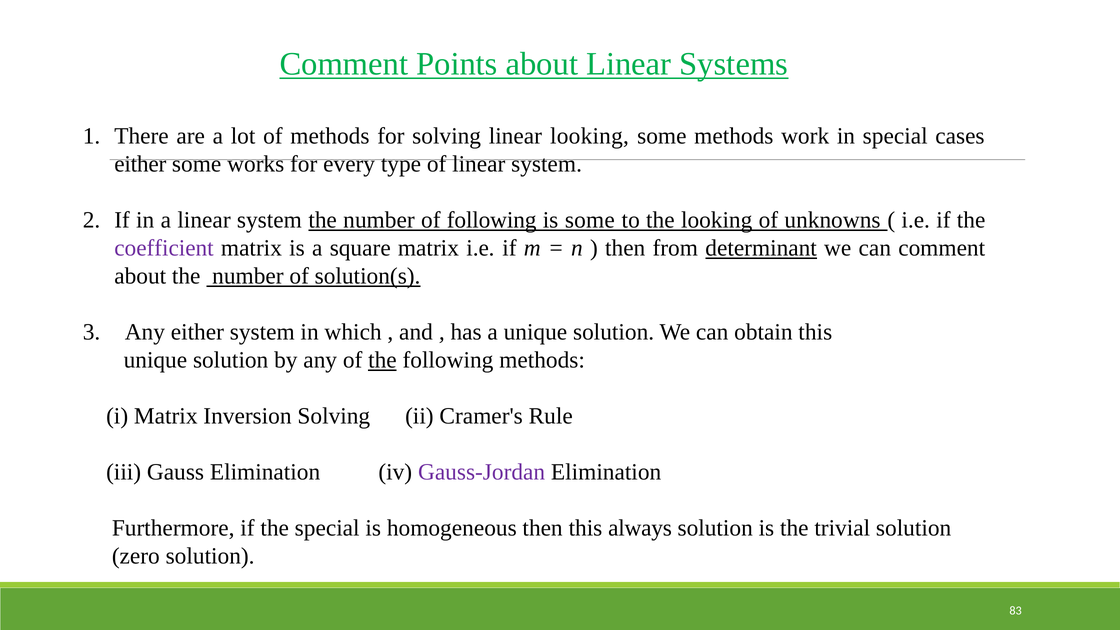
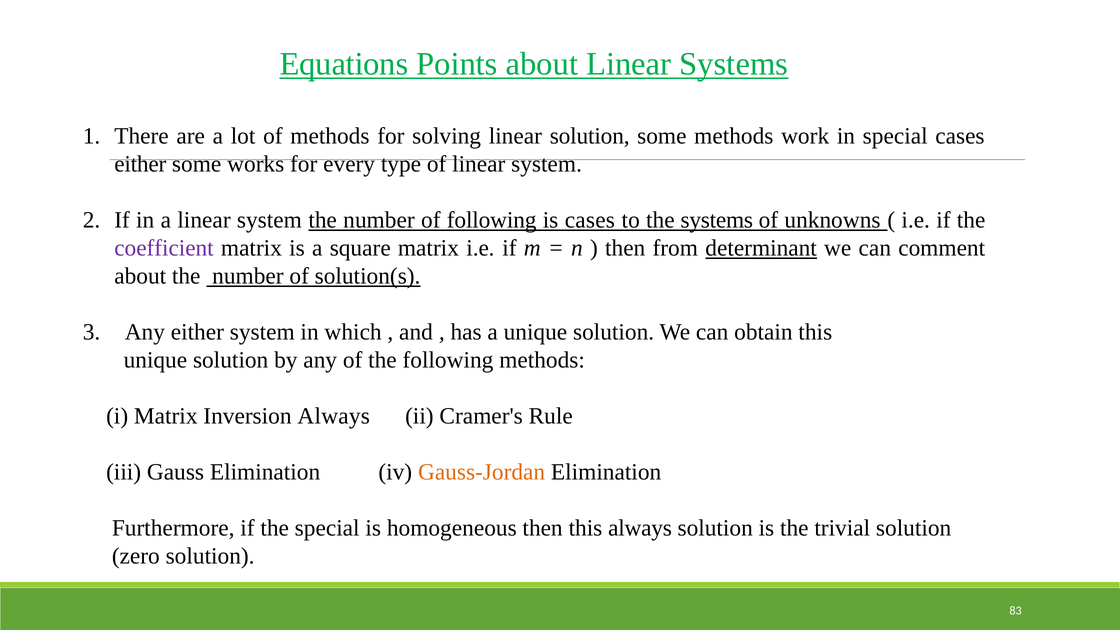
Comment at (344, 64): Comment -> Equations
linear looking: looking -> solution
is some: some -> cases
the looking: looking -> systems
the at (382, 360) underline: present -> none
Inversion Solving: Solving -> Always
Gauss-Jordan colour: purple -> orange
